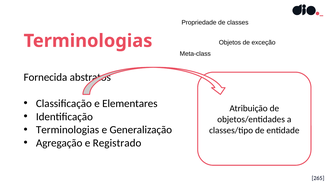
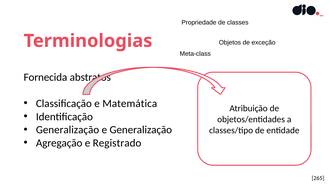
Elementares: Elementares -> Matemática
Terminologias at (68, 130): Terminologias -> Generalização
